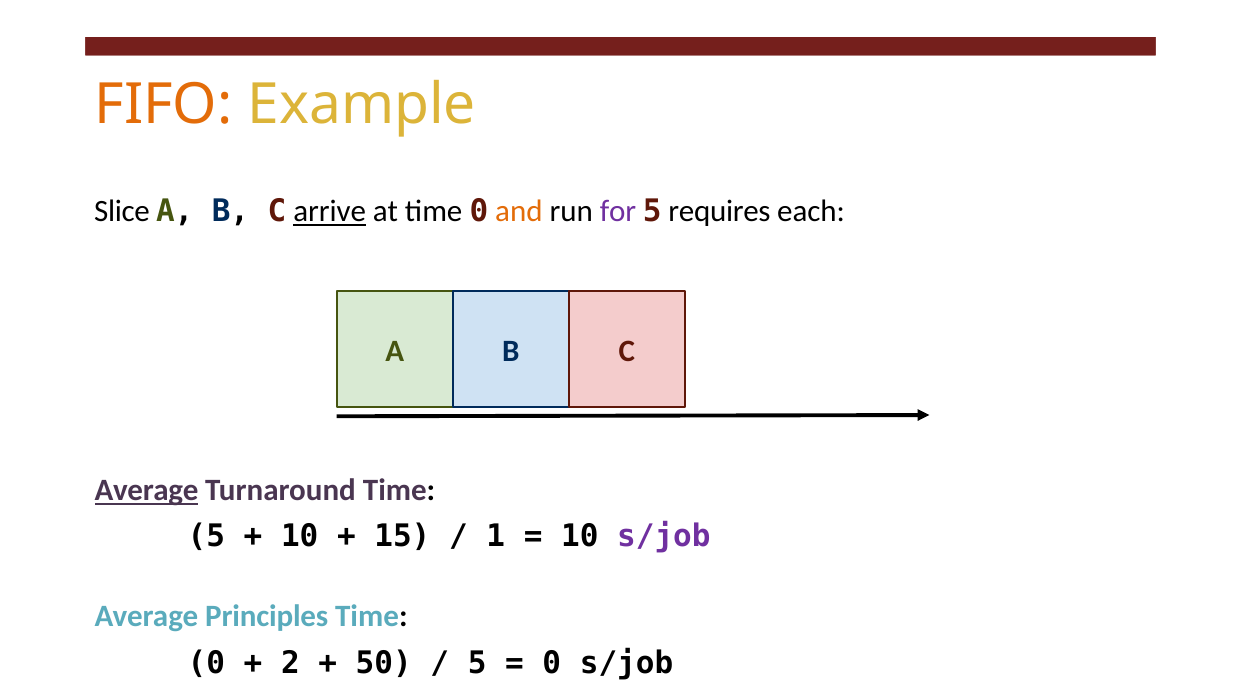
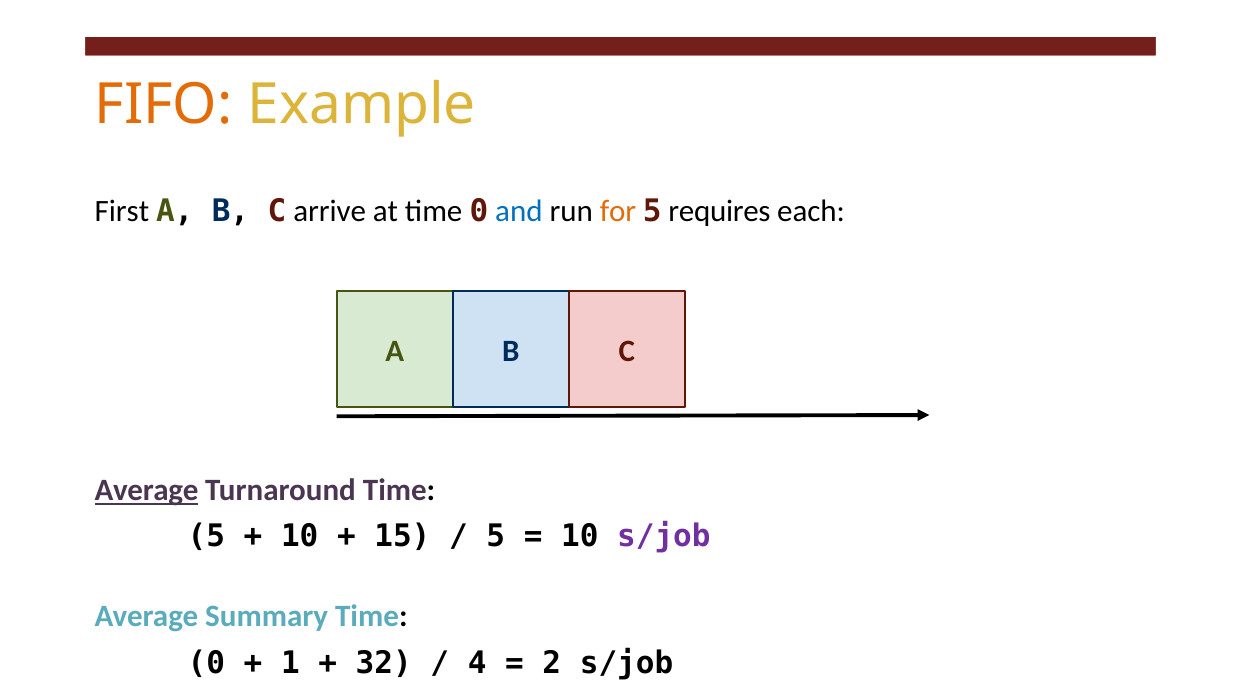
Slice: Slice -> First
arrive underline: present -> none
and colour: orange -> blue
for colour: purple -> orange
1 at (496, 537): 1 -> 5
Principles: Principles -> Summary
2: 2 -> 1
50: 50 -> 32
5 at (477, 663): 5 -> 4
0 at (552, 663): 0 -> 2
